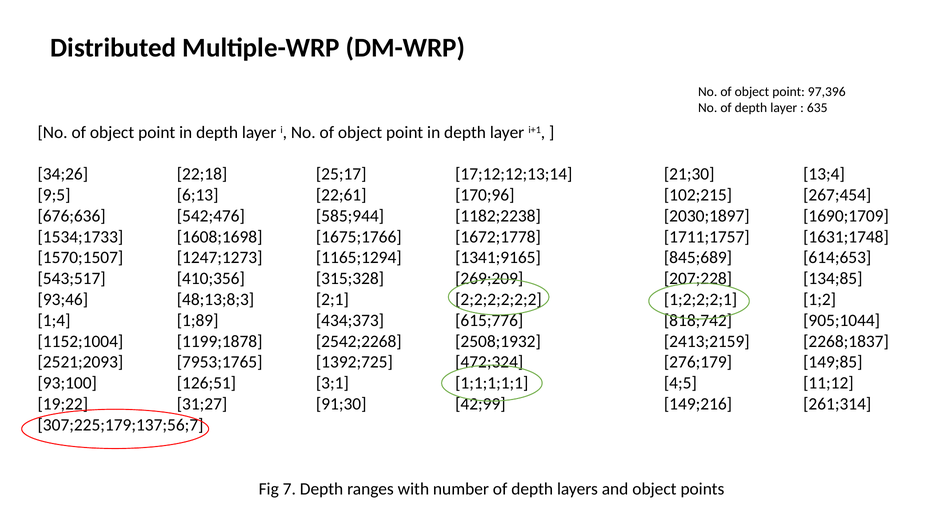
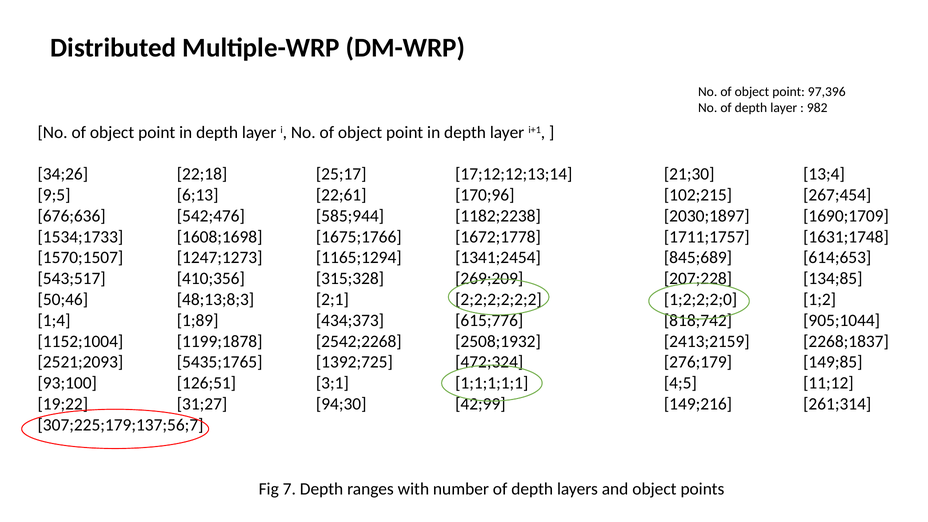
635: 635 -> 982
1341;9165: 1341;9165 -> 1341;2454
93;46: 93;46 -> 50;46
1;2;2;2;1: 1;2;2;2;1 -> 1;2;2;2;0
7953;1765: 7953;1765 -> 5435;1765
91;30: 91;30 -> 94;30
